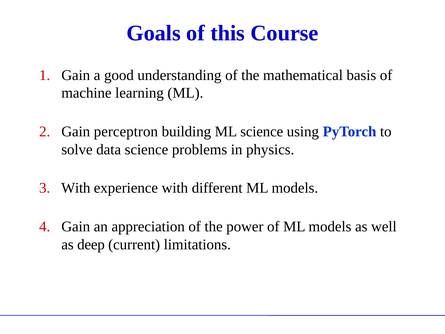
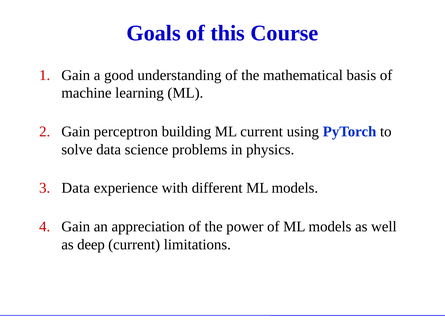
ML science: science -> current
With at (76, 188): With -> Data
